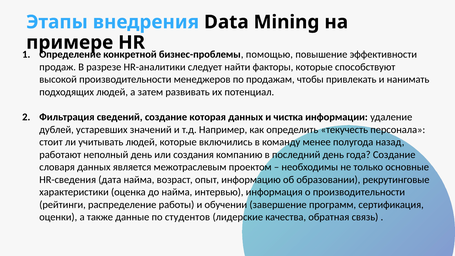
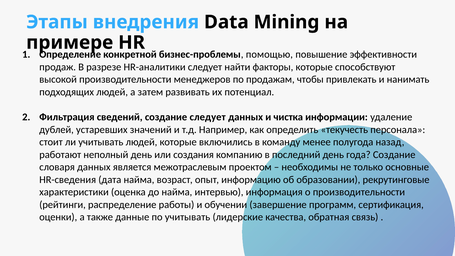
создание которая: которая -> следует
по студентов: студентов -> учитывать
